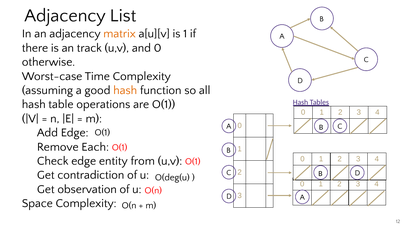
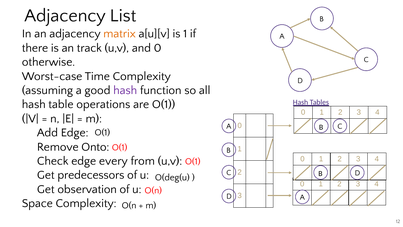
hash at (125, 90) colour: orange -> purple
Each: Each -> Onto
entity: entity -> every
contradiction: contradiction -> predecessors
